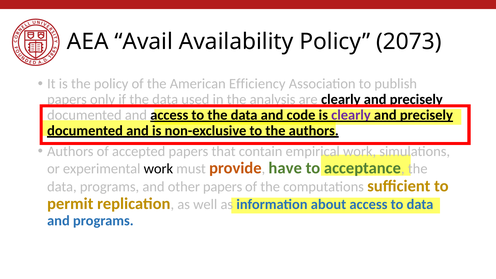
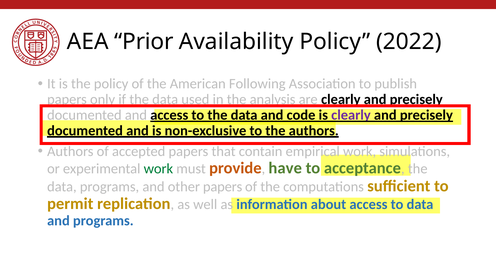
Avail: Avail -> Prior
2073: 2073 -> 2022
Efficiency: Efficiency -> Following
work at (158, 169) colour: black -> green
